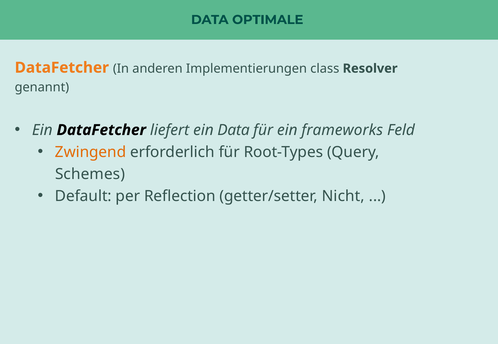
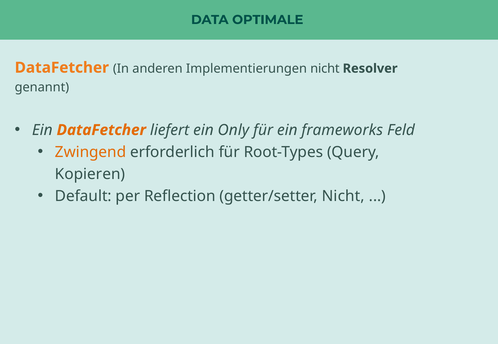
Implementierungen class: class -> nicht
DataFetcher at (101, 130) colour: black -> orange
ein Data: Data -> Only
Schemes: Schemes -> Kopieren
